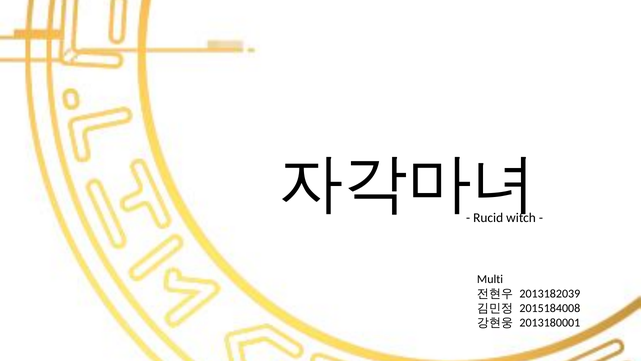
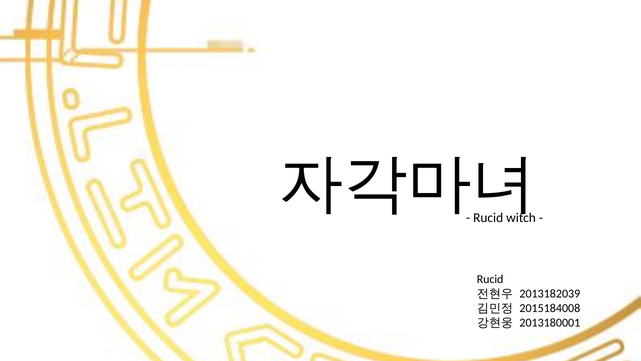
Multi at (490, 279): Multi -> Rucid
